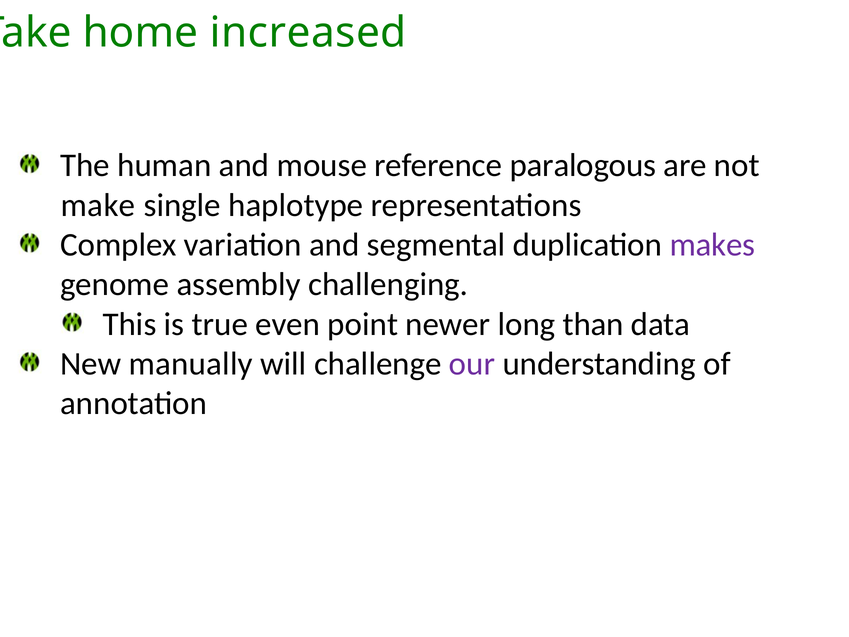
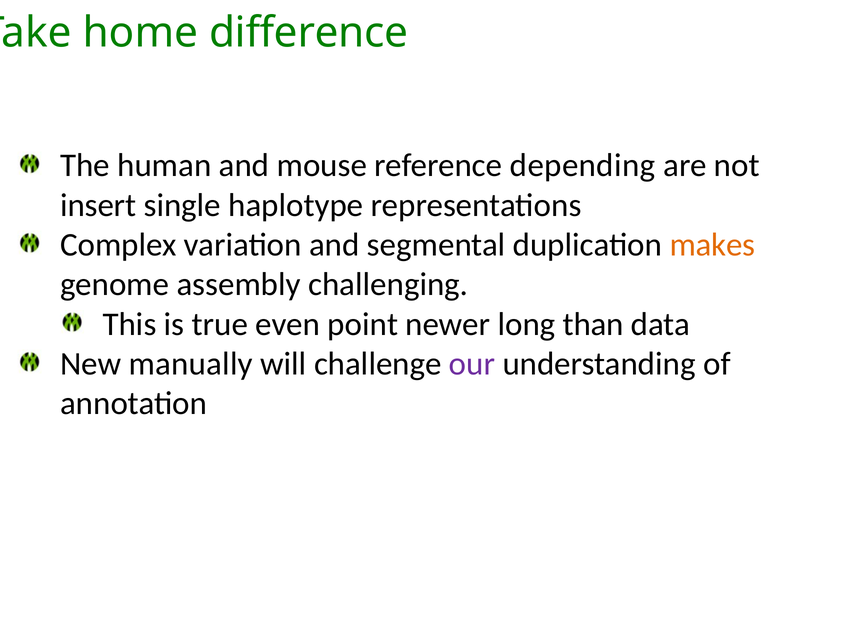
increased: increased -> difference
paralogous: paralogous -> depending
make: make -> insert
makes colour: purple -> orange
